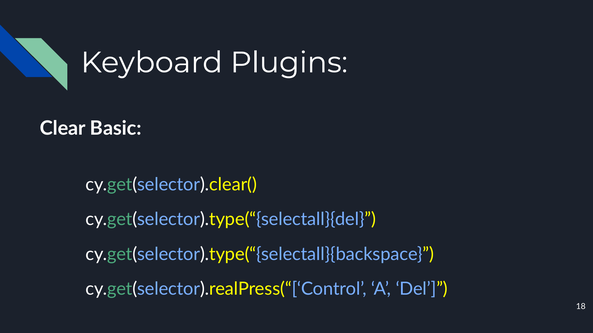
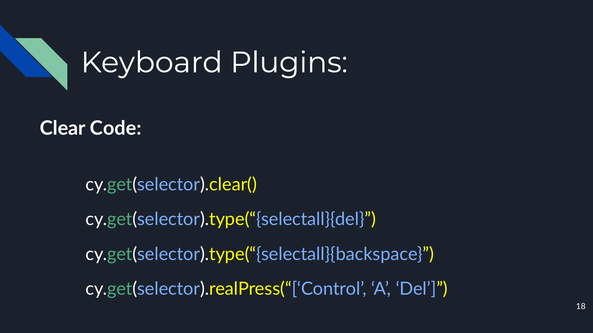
Basic: Basic -> Code
